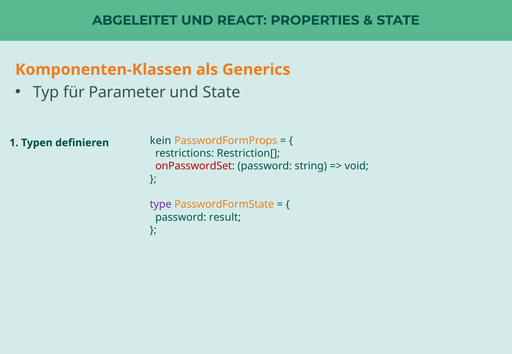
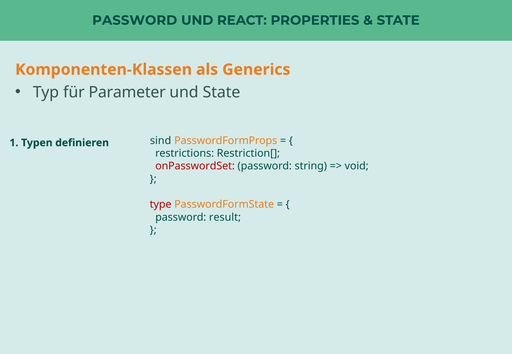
ABGELEITET at (135, 20): ABGELEITET -> PASSWORD
kein: kein -> sind
type colour: purple -> red
